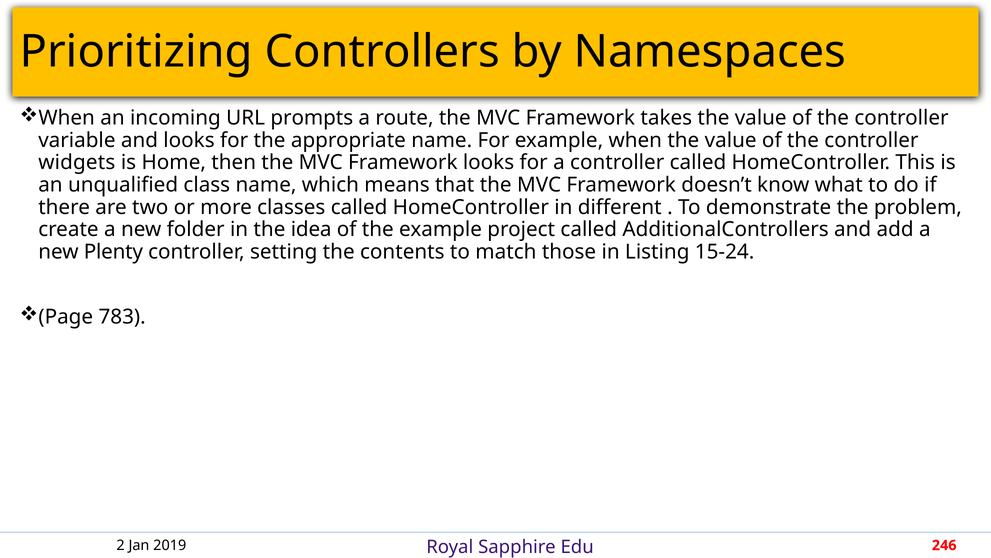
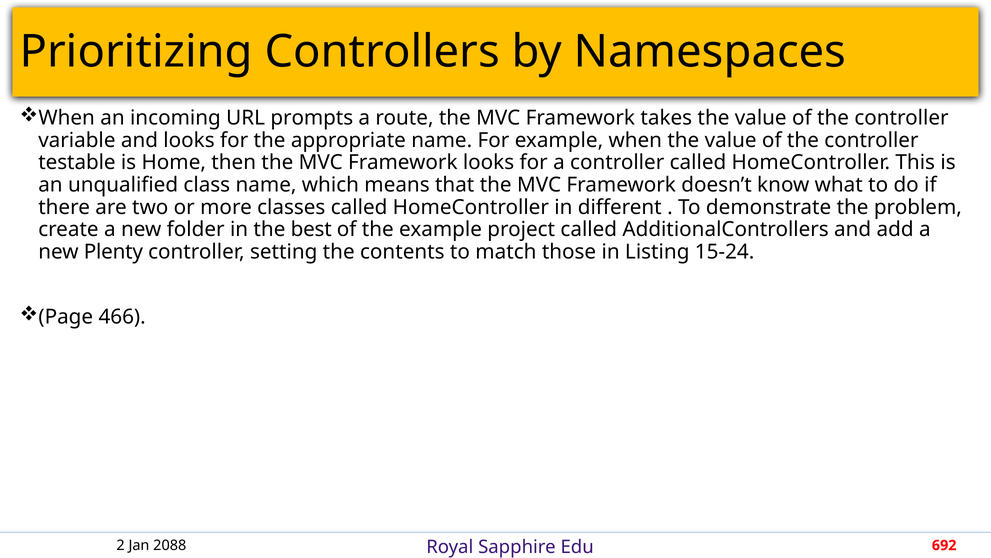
widgets: widgets -> testable
idea: idea -> best
783: 783 -> 466
2019: 2019 -> 2088
246: 246 -> 692
